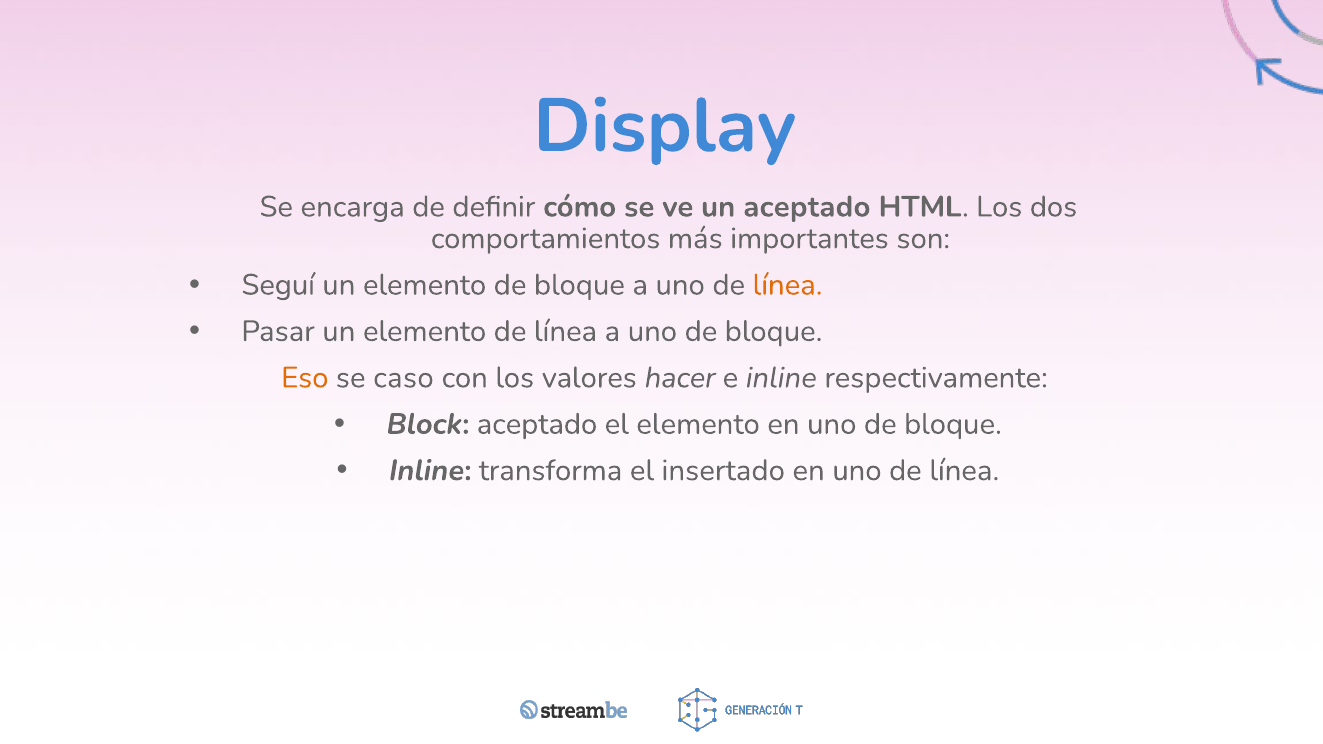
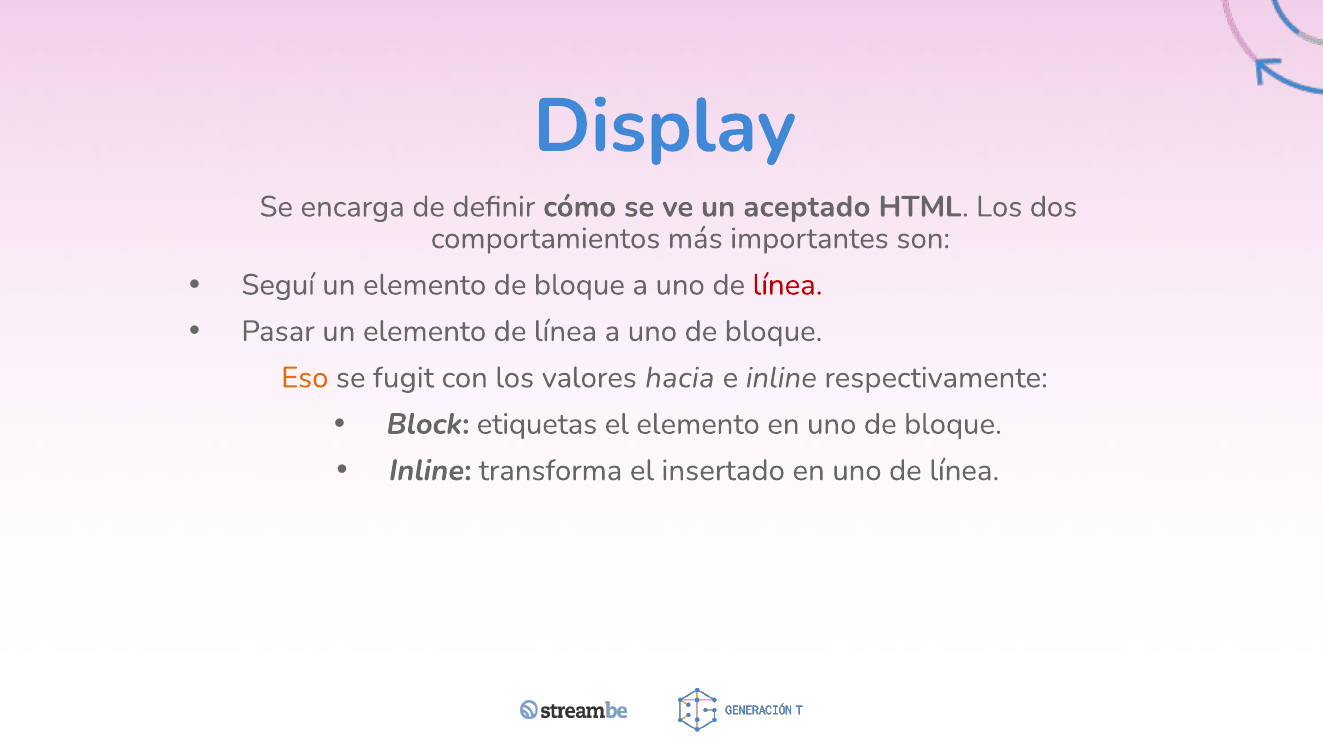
línea at (788, 285) colour: orange -> red
caso: caso -> fugit
hacer: hacer -> hacia
Block aceptado: aceptado -> etiquetas
